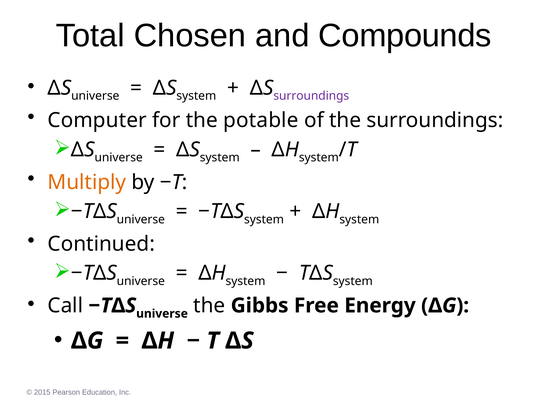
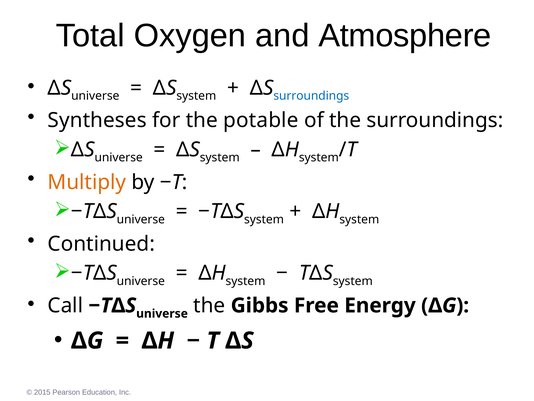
Chosen: Chosen -> Oxygen
Compounds: Compounds -> Atmosphere
surroundings at (311, 96) colour: purple -> blue
Computer: Computer -> Syntheses
